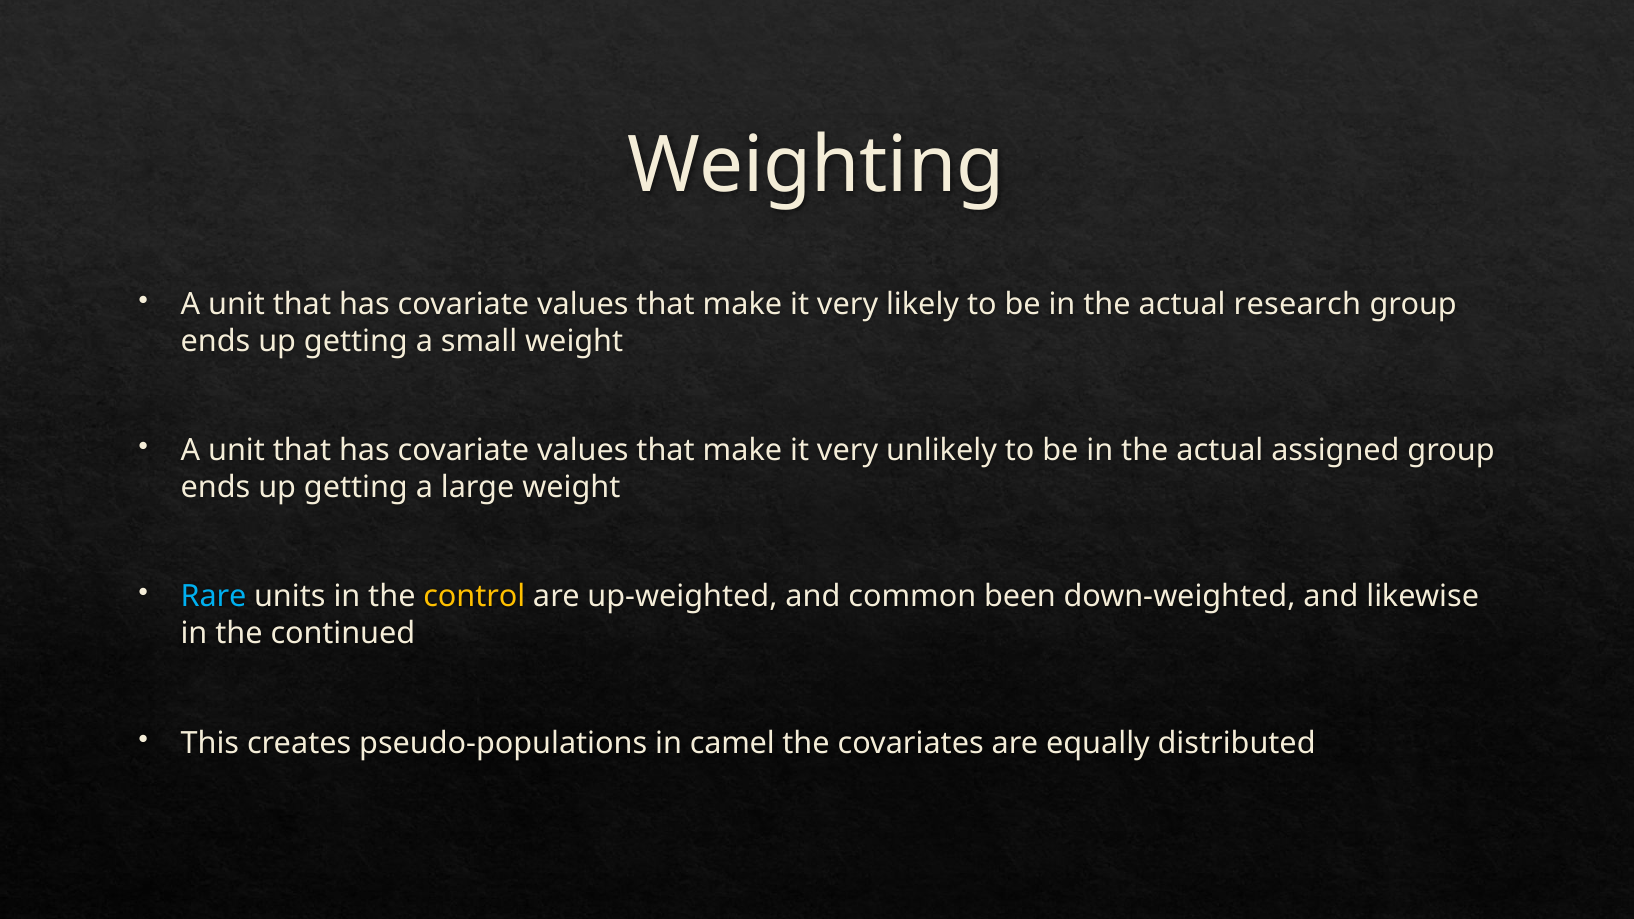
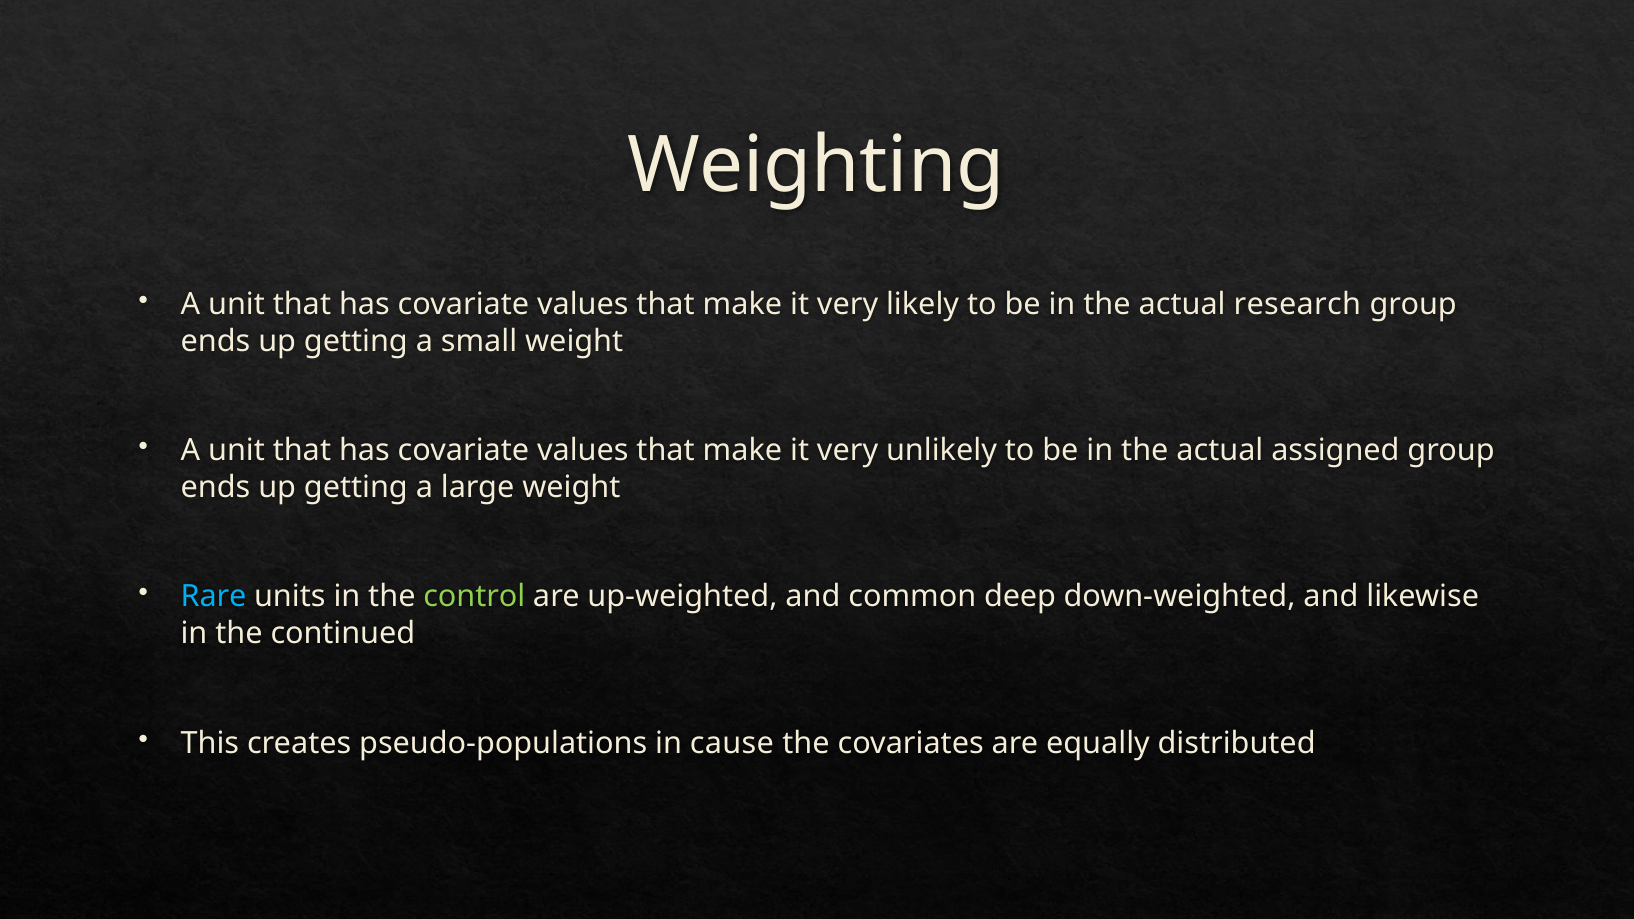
control colour: yellow -> light green
been: been -> deep
camel: camel -> cause
